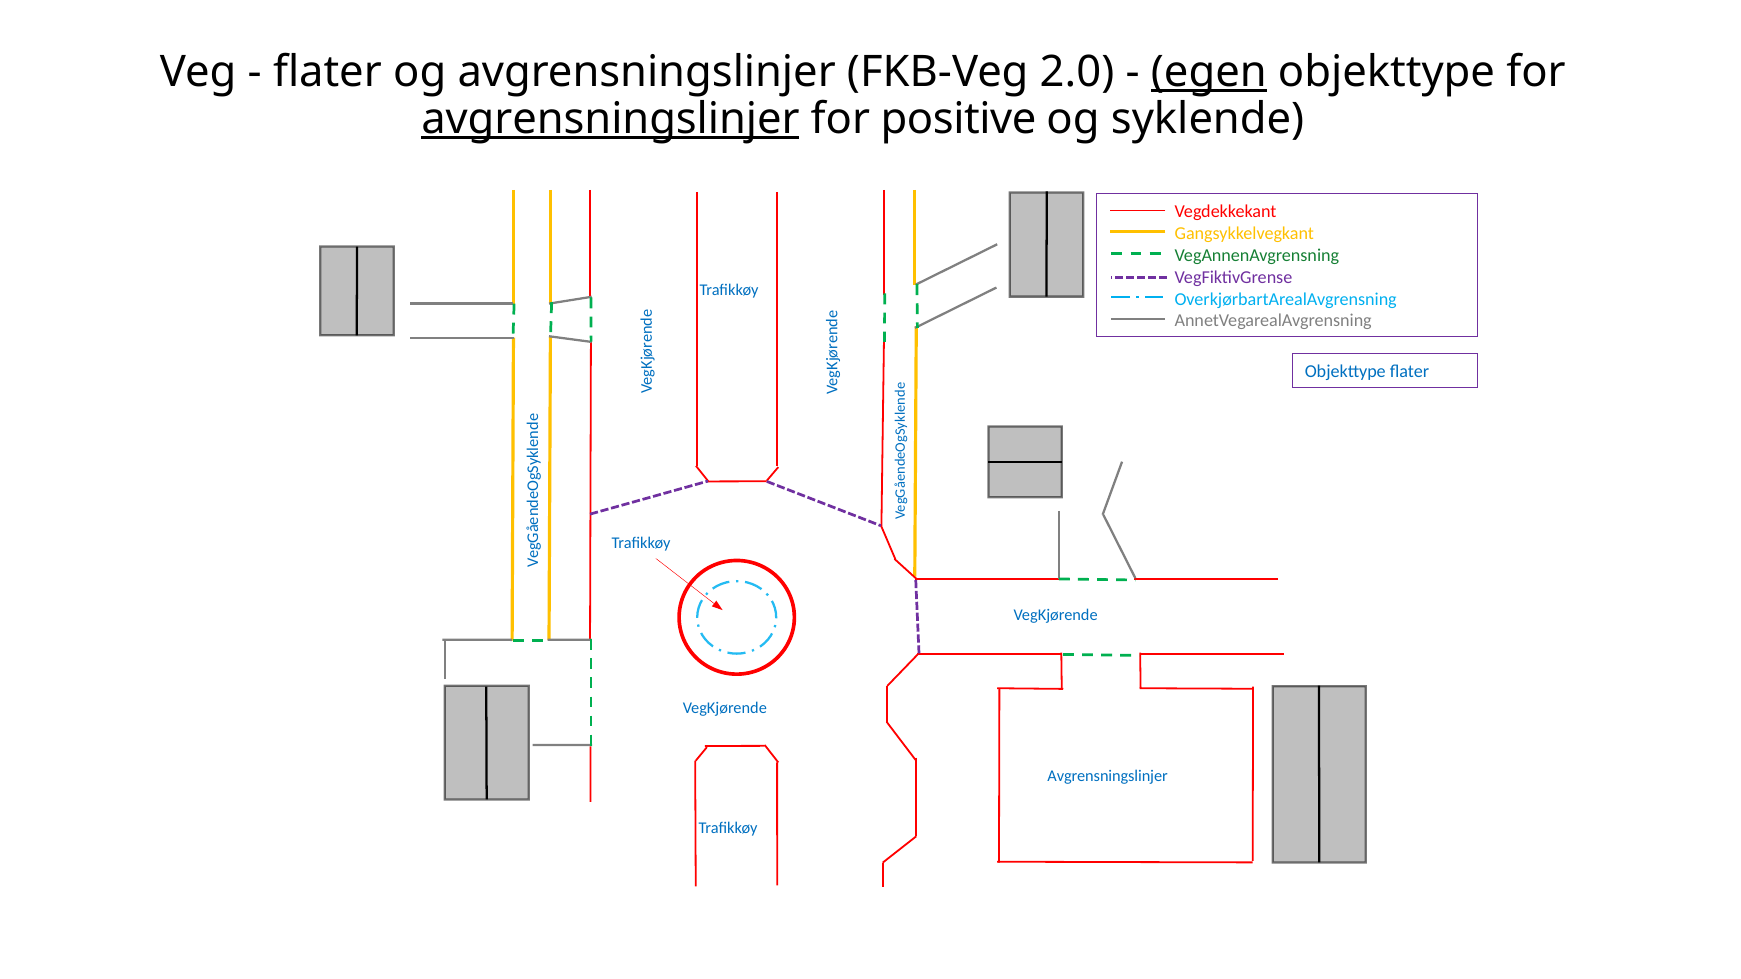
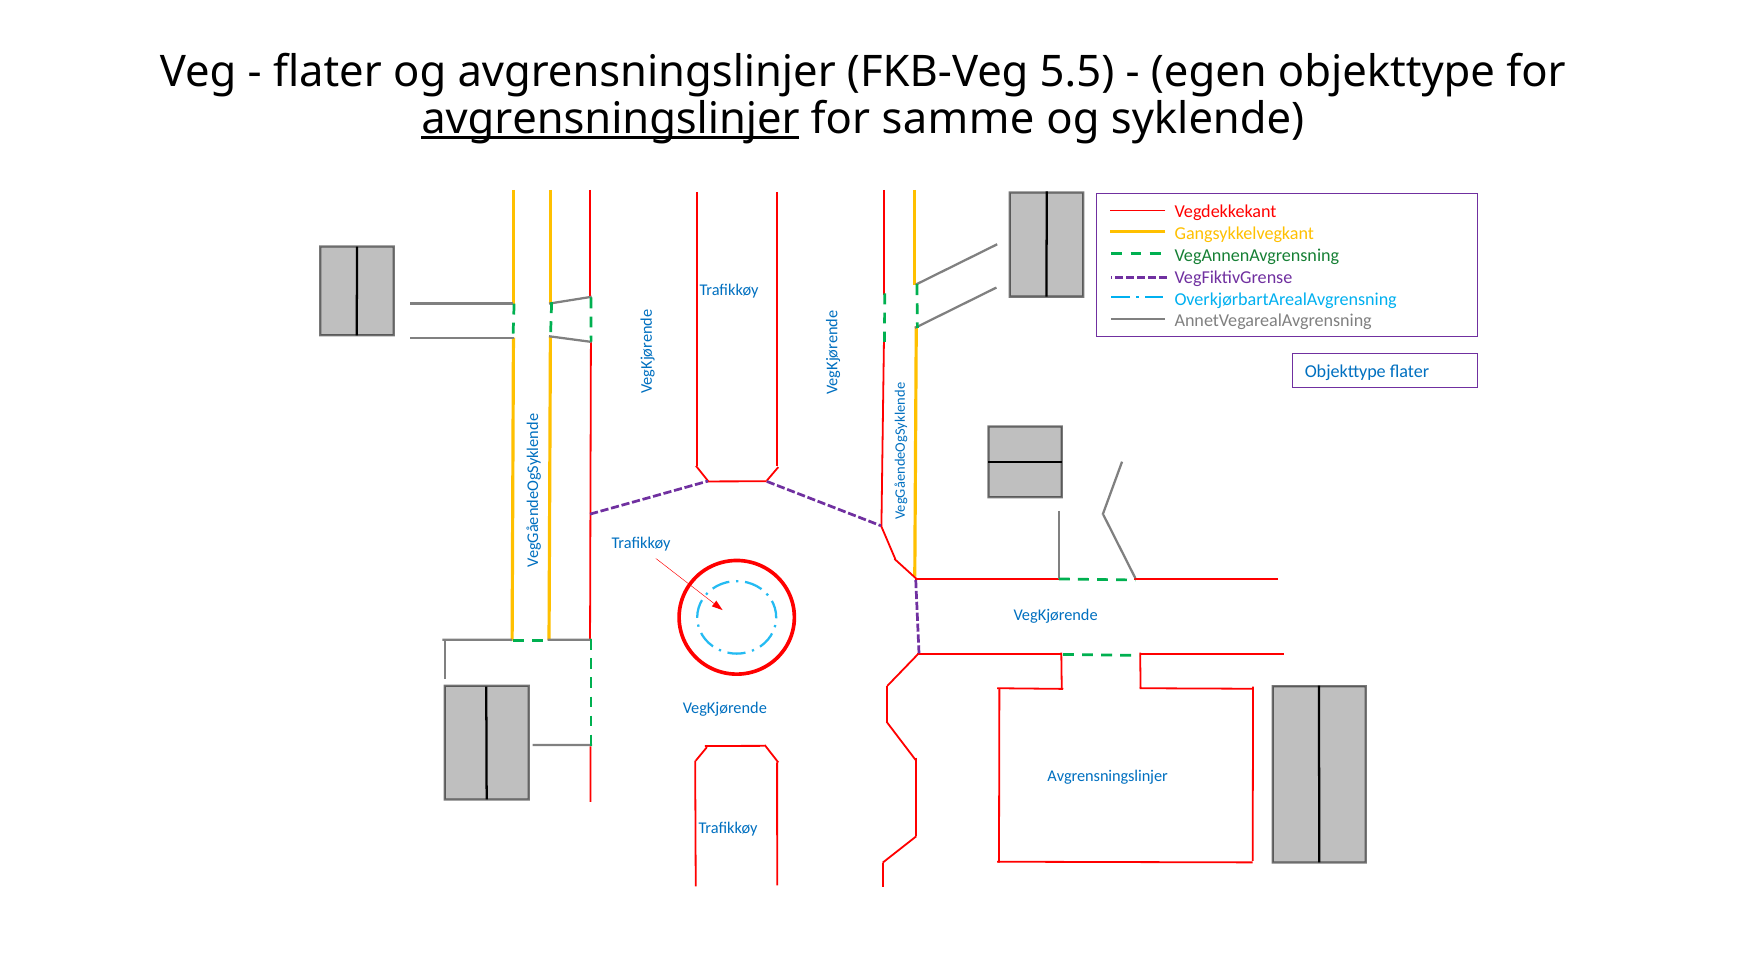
2.0: 2.0 -> 5.5
egen underline: present -> none
positive: positive -> samme
